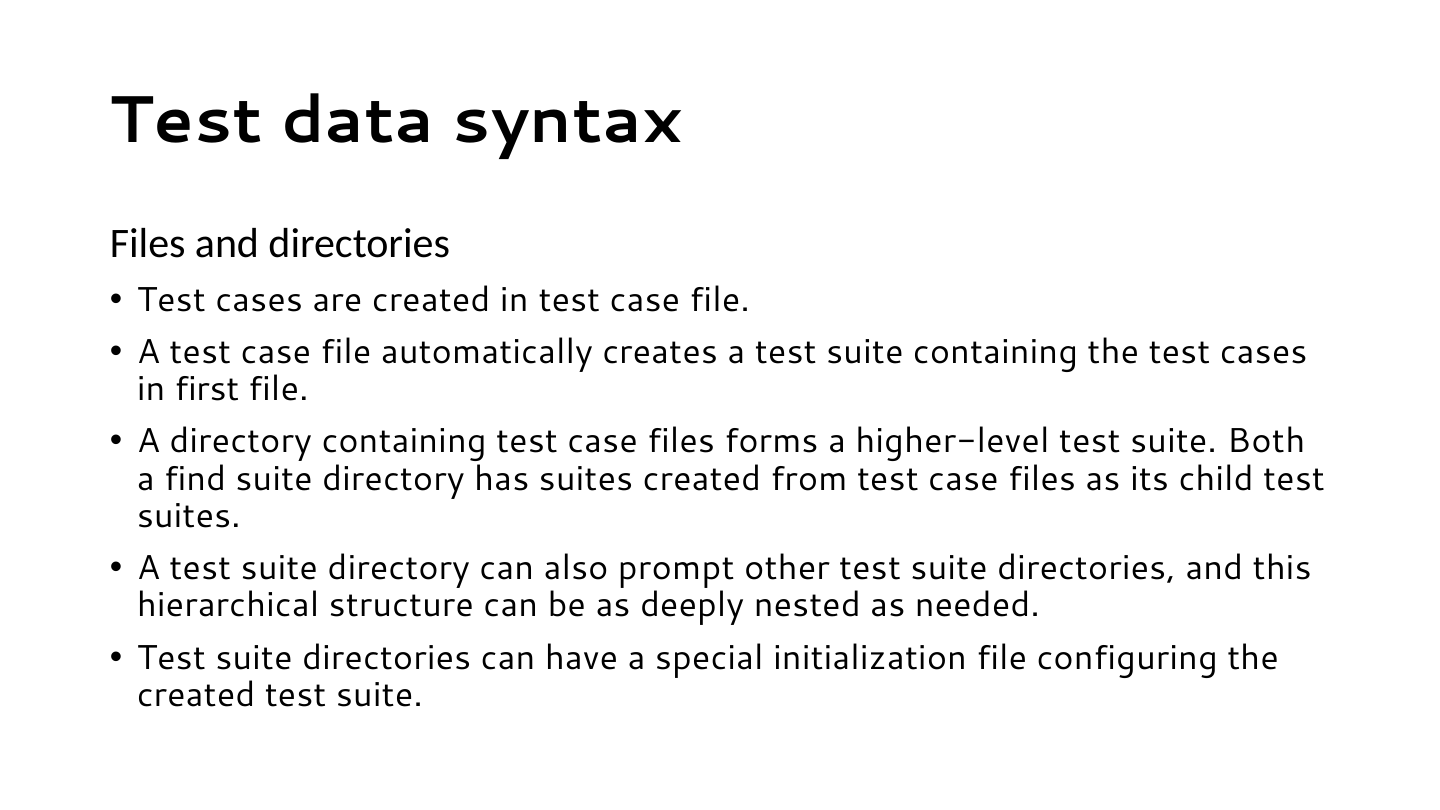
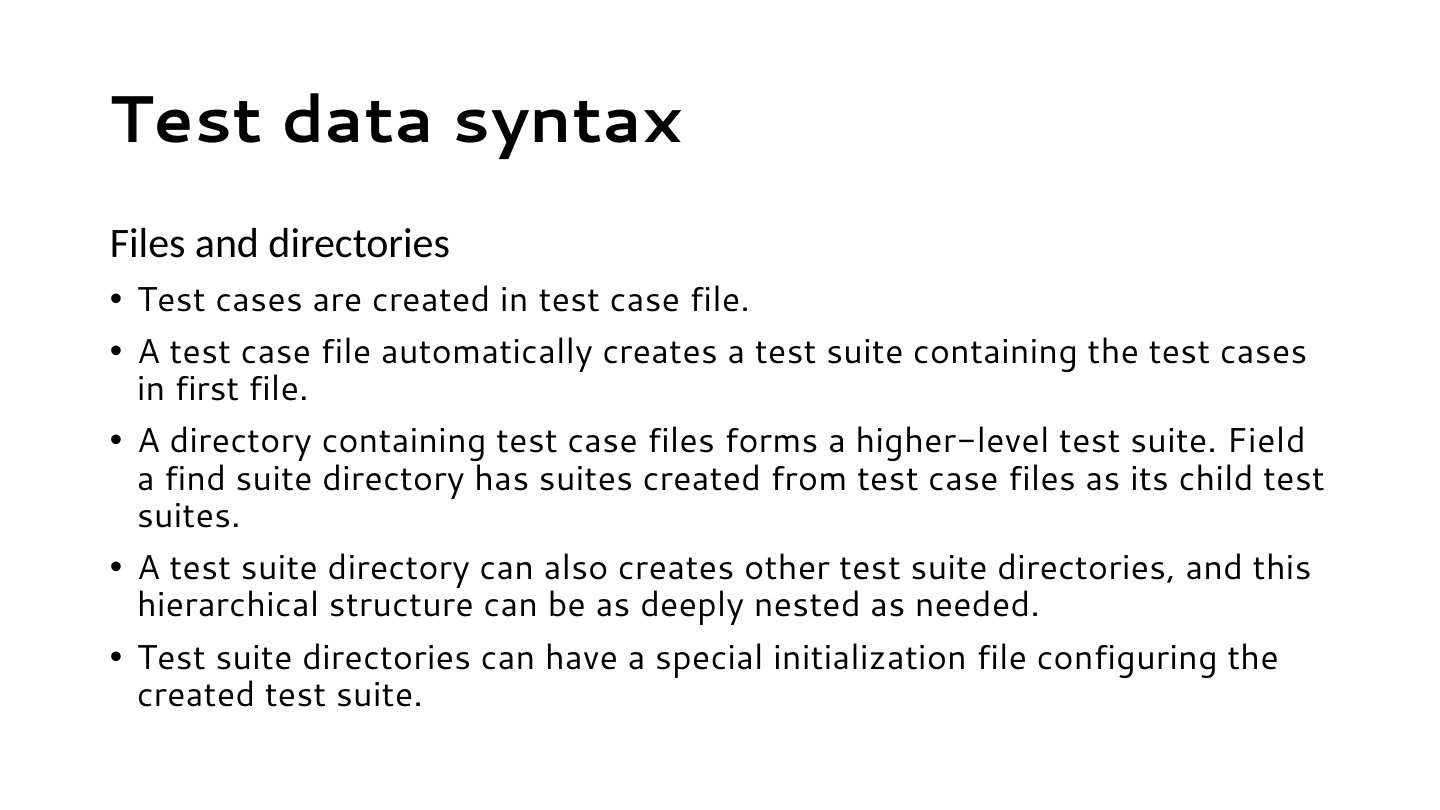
Both: Both -> Field
also prompt: prompt -> creates
